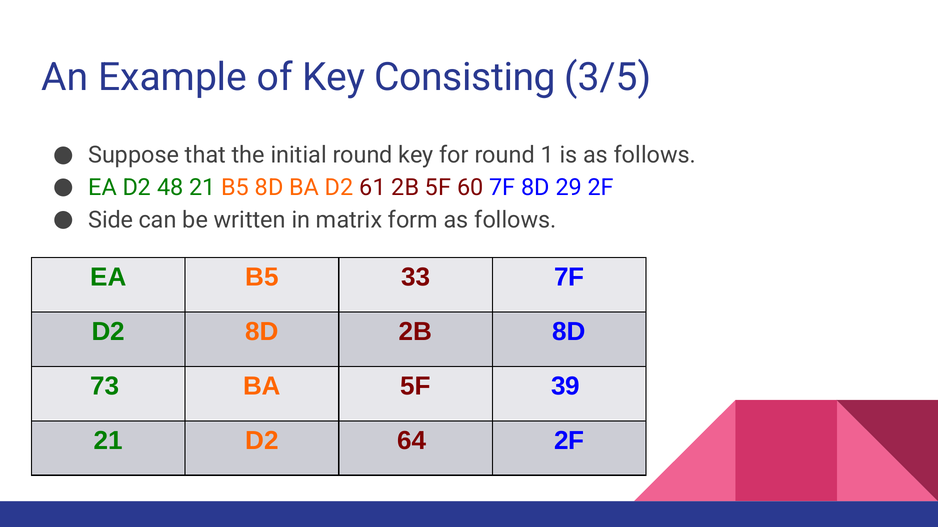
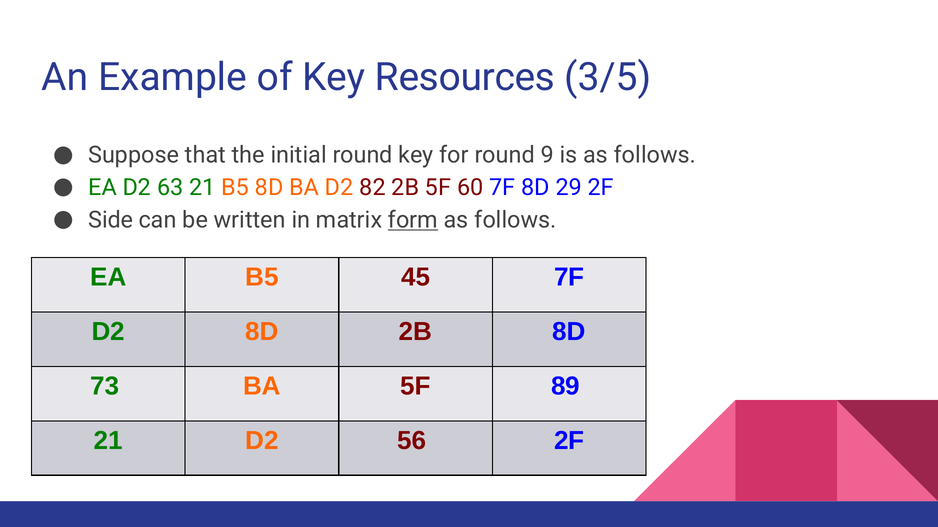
Consisting: Consisting -> Resources
1: 1 -> 9
48: 48 -> 63
61: 61 -> 82
form underline: none -> present
33: 33 -> 45
39: 39 -> 89
64: 64 -> 56
